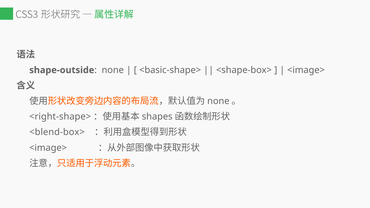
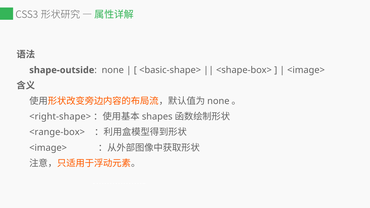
<blend-box>: <blend-box> -> <range-box>
